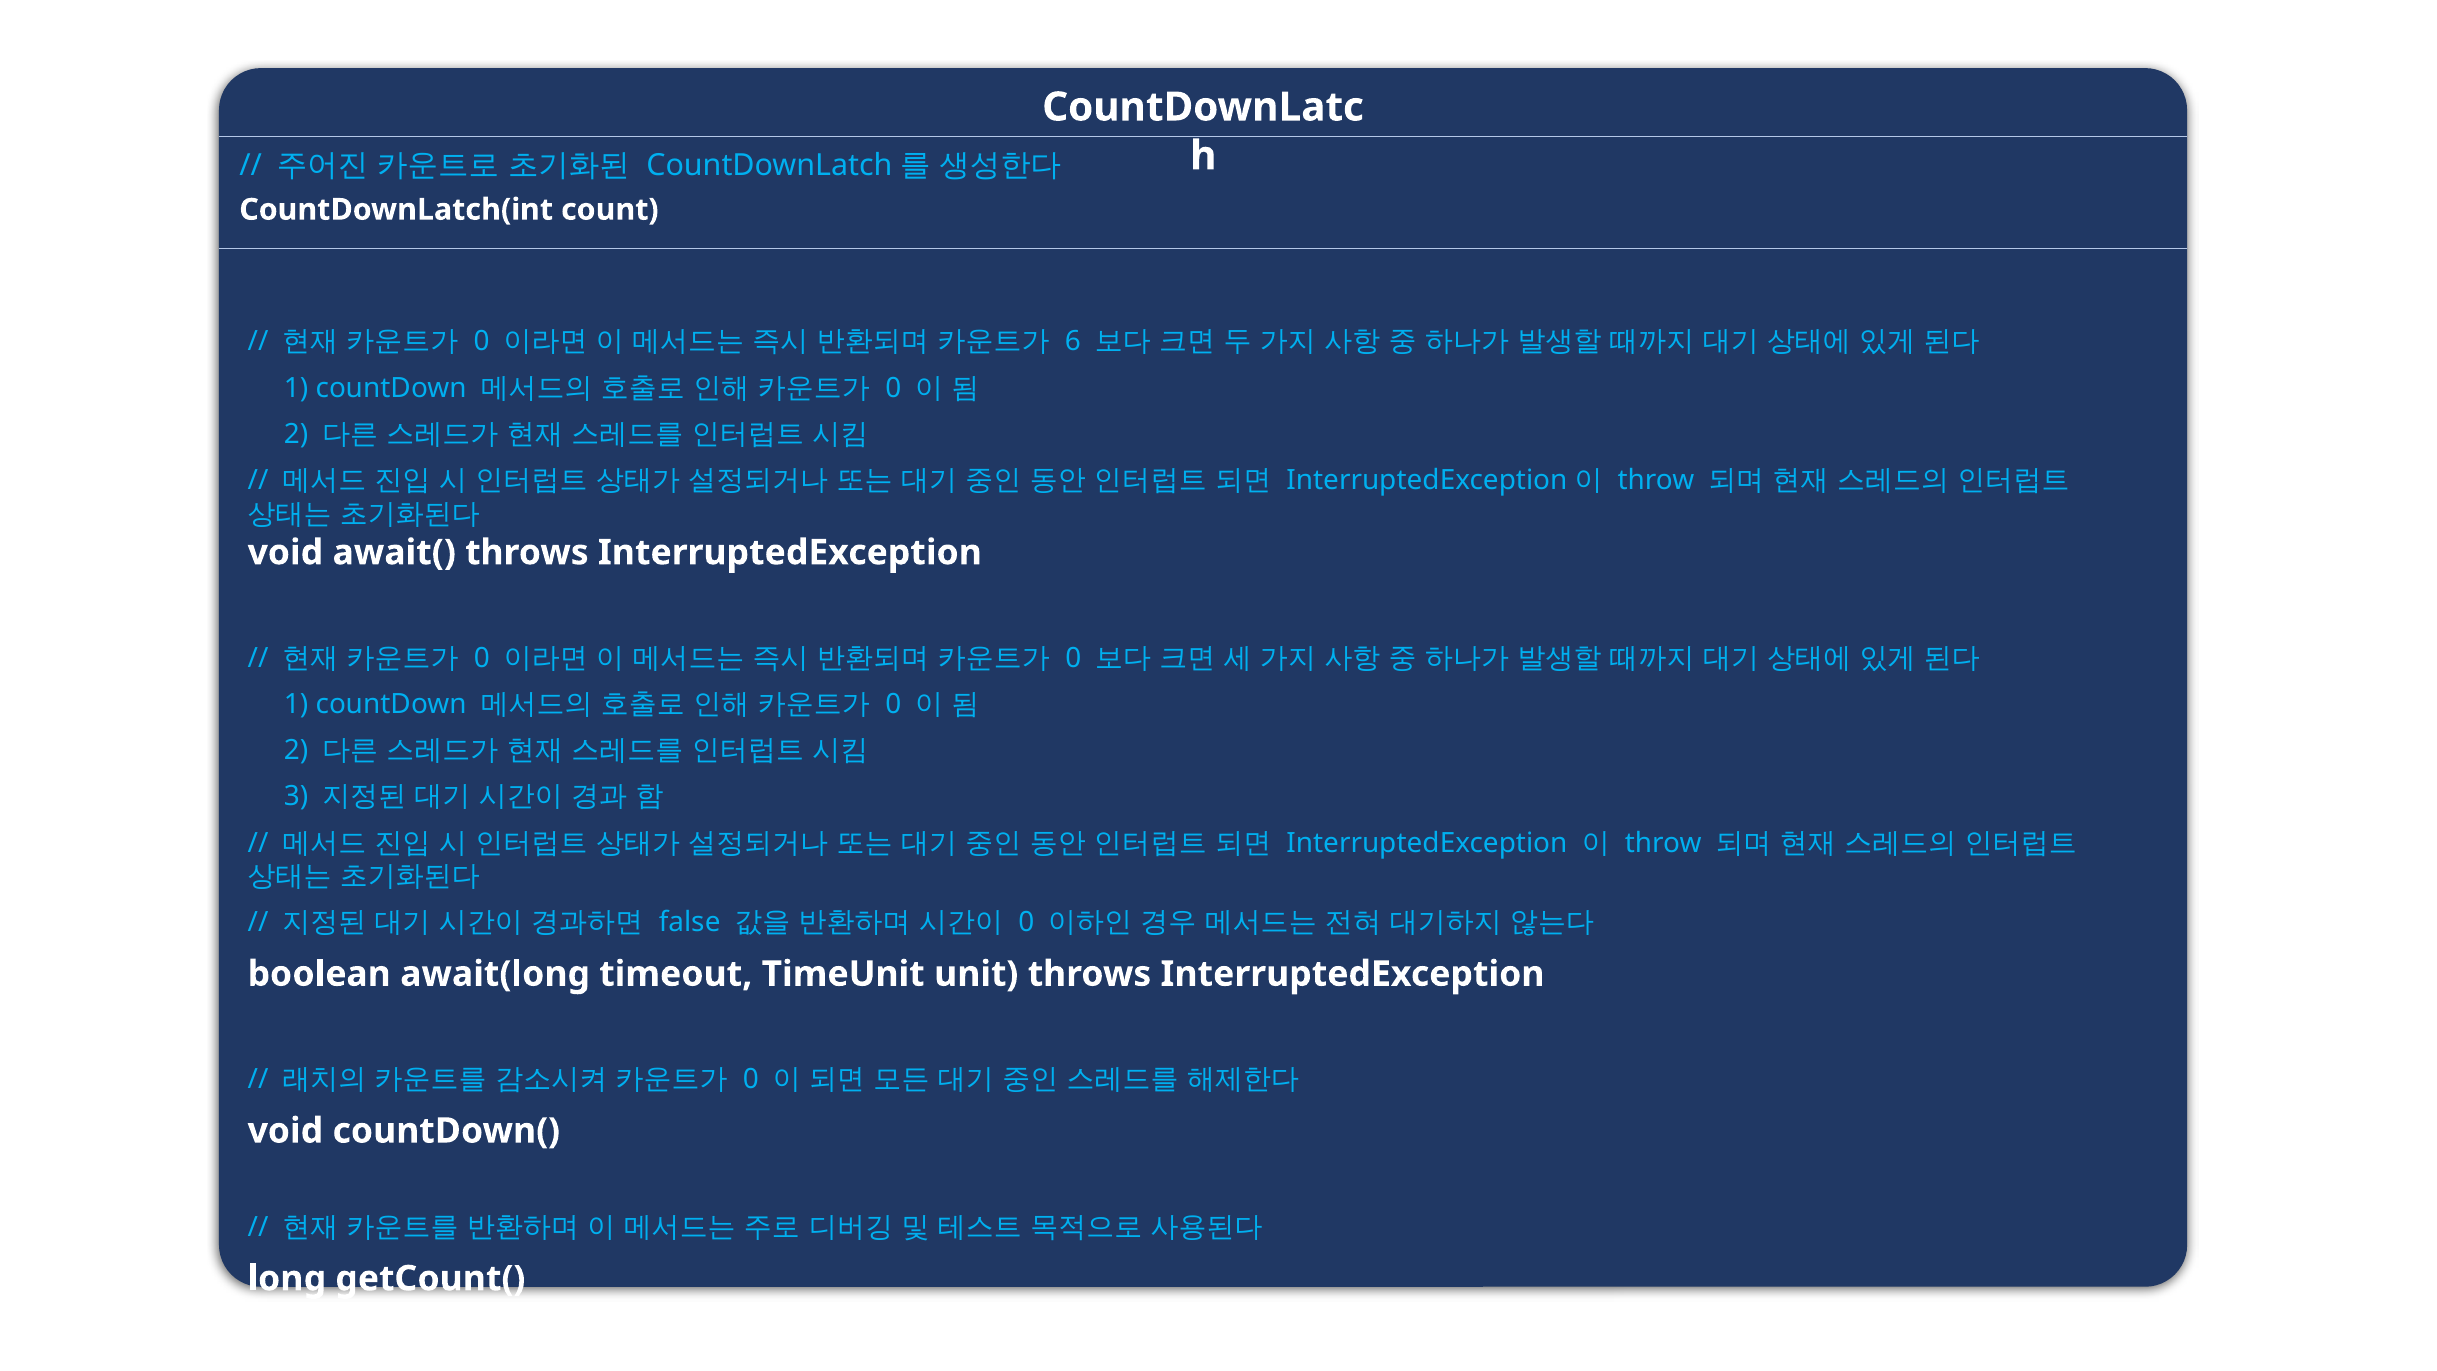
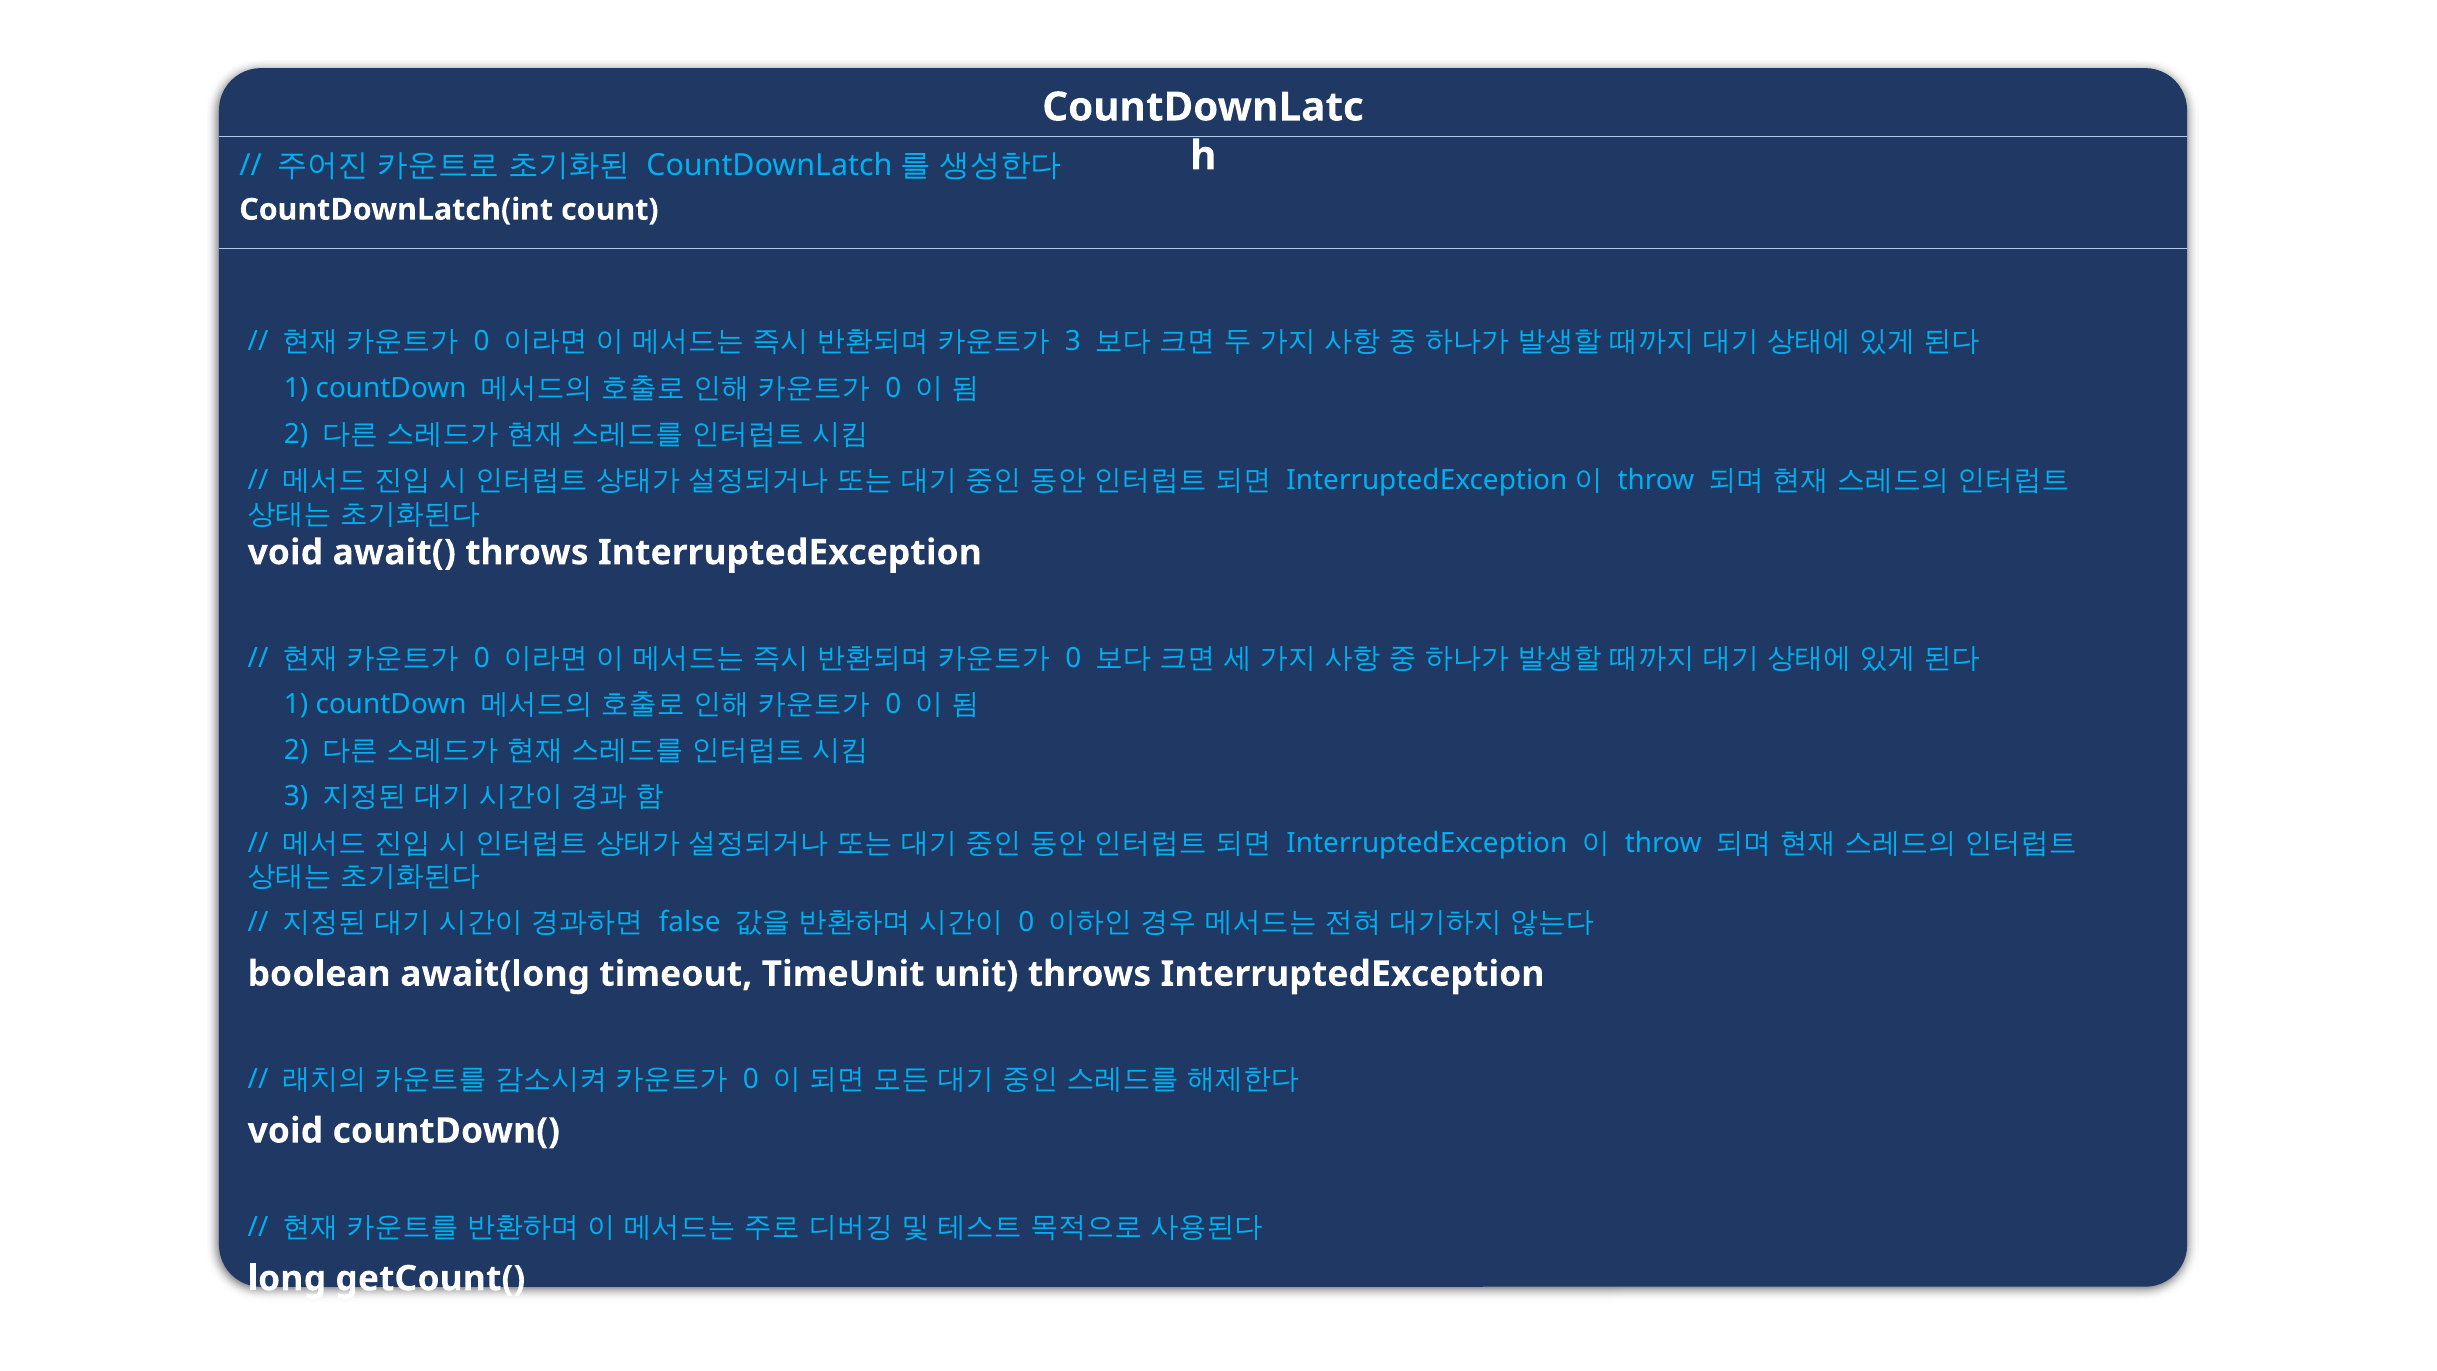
6 at (1073, 342): 6 -> 3
